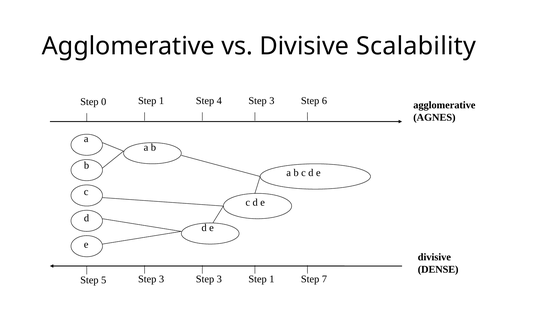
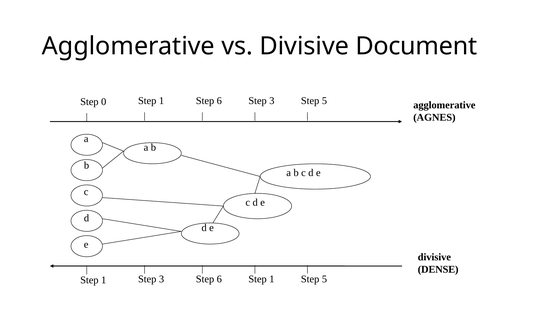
Scalability: Scalability -> Document
1 Step 4: 4 -> 6
3 Step 6: 6 -> 5
5 at (104, 280): 5 -> 1
3 Step 3: 3 -> 6
1 Step 7: 7 -> 5
